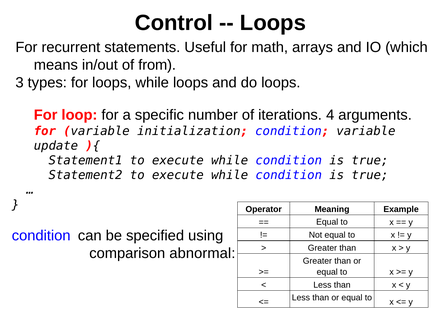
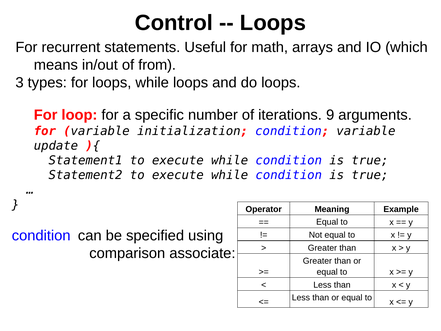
4: 4 -> 9
abnormal: abnormal -> associate
